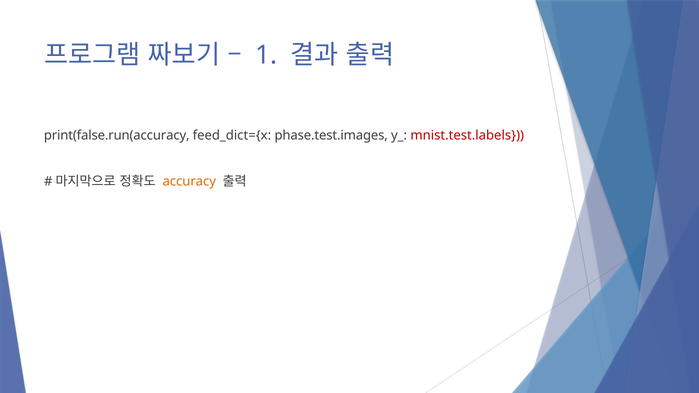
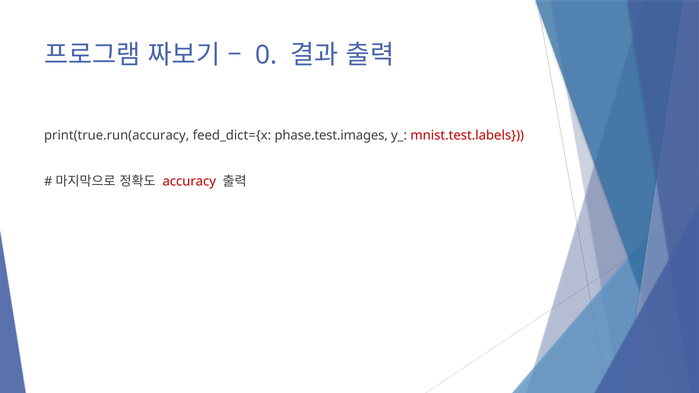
1: 1 -> 0
print(false.run(accuracy: print(false.run(accuracy -> print(true.run(accuracy
accuracy colour: orange -> red
